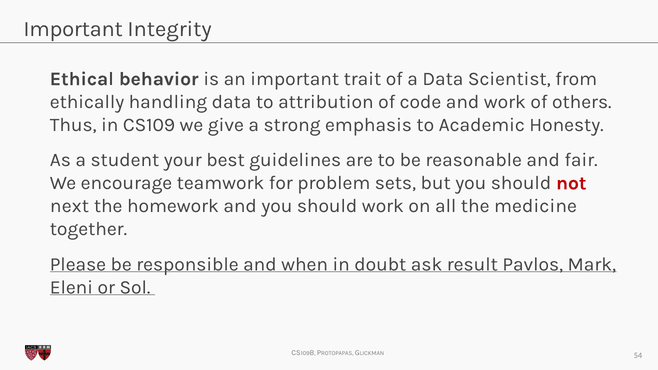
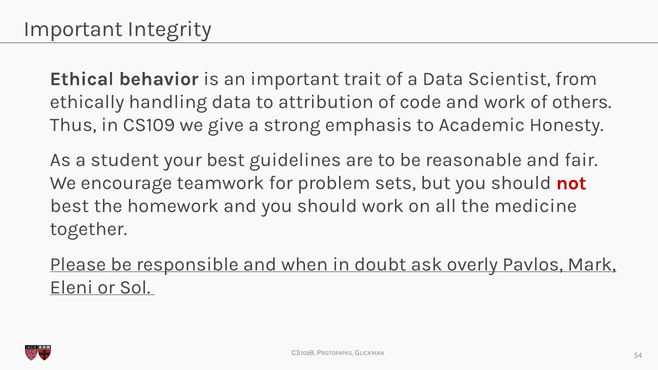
next at (70, 206): next -> best
result: result -> overly
